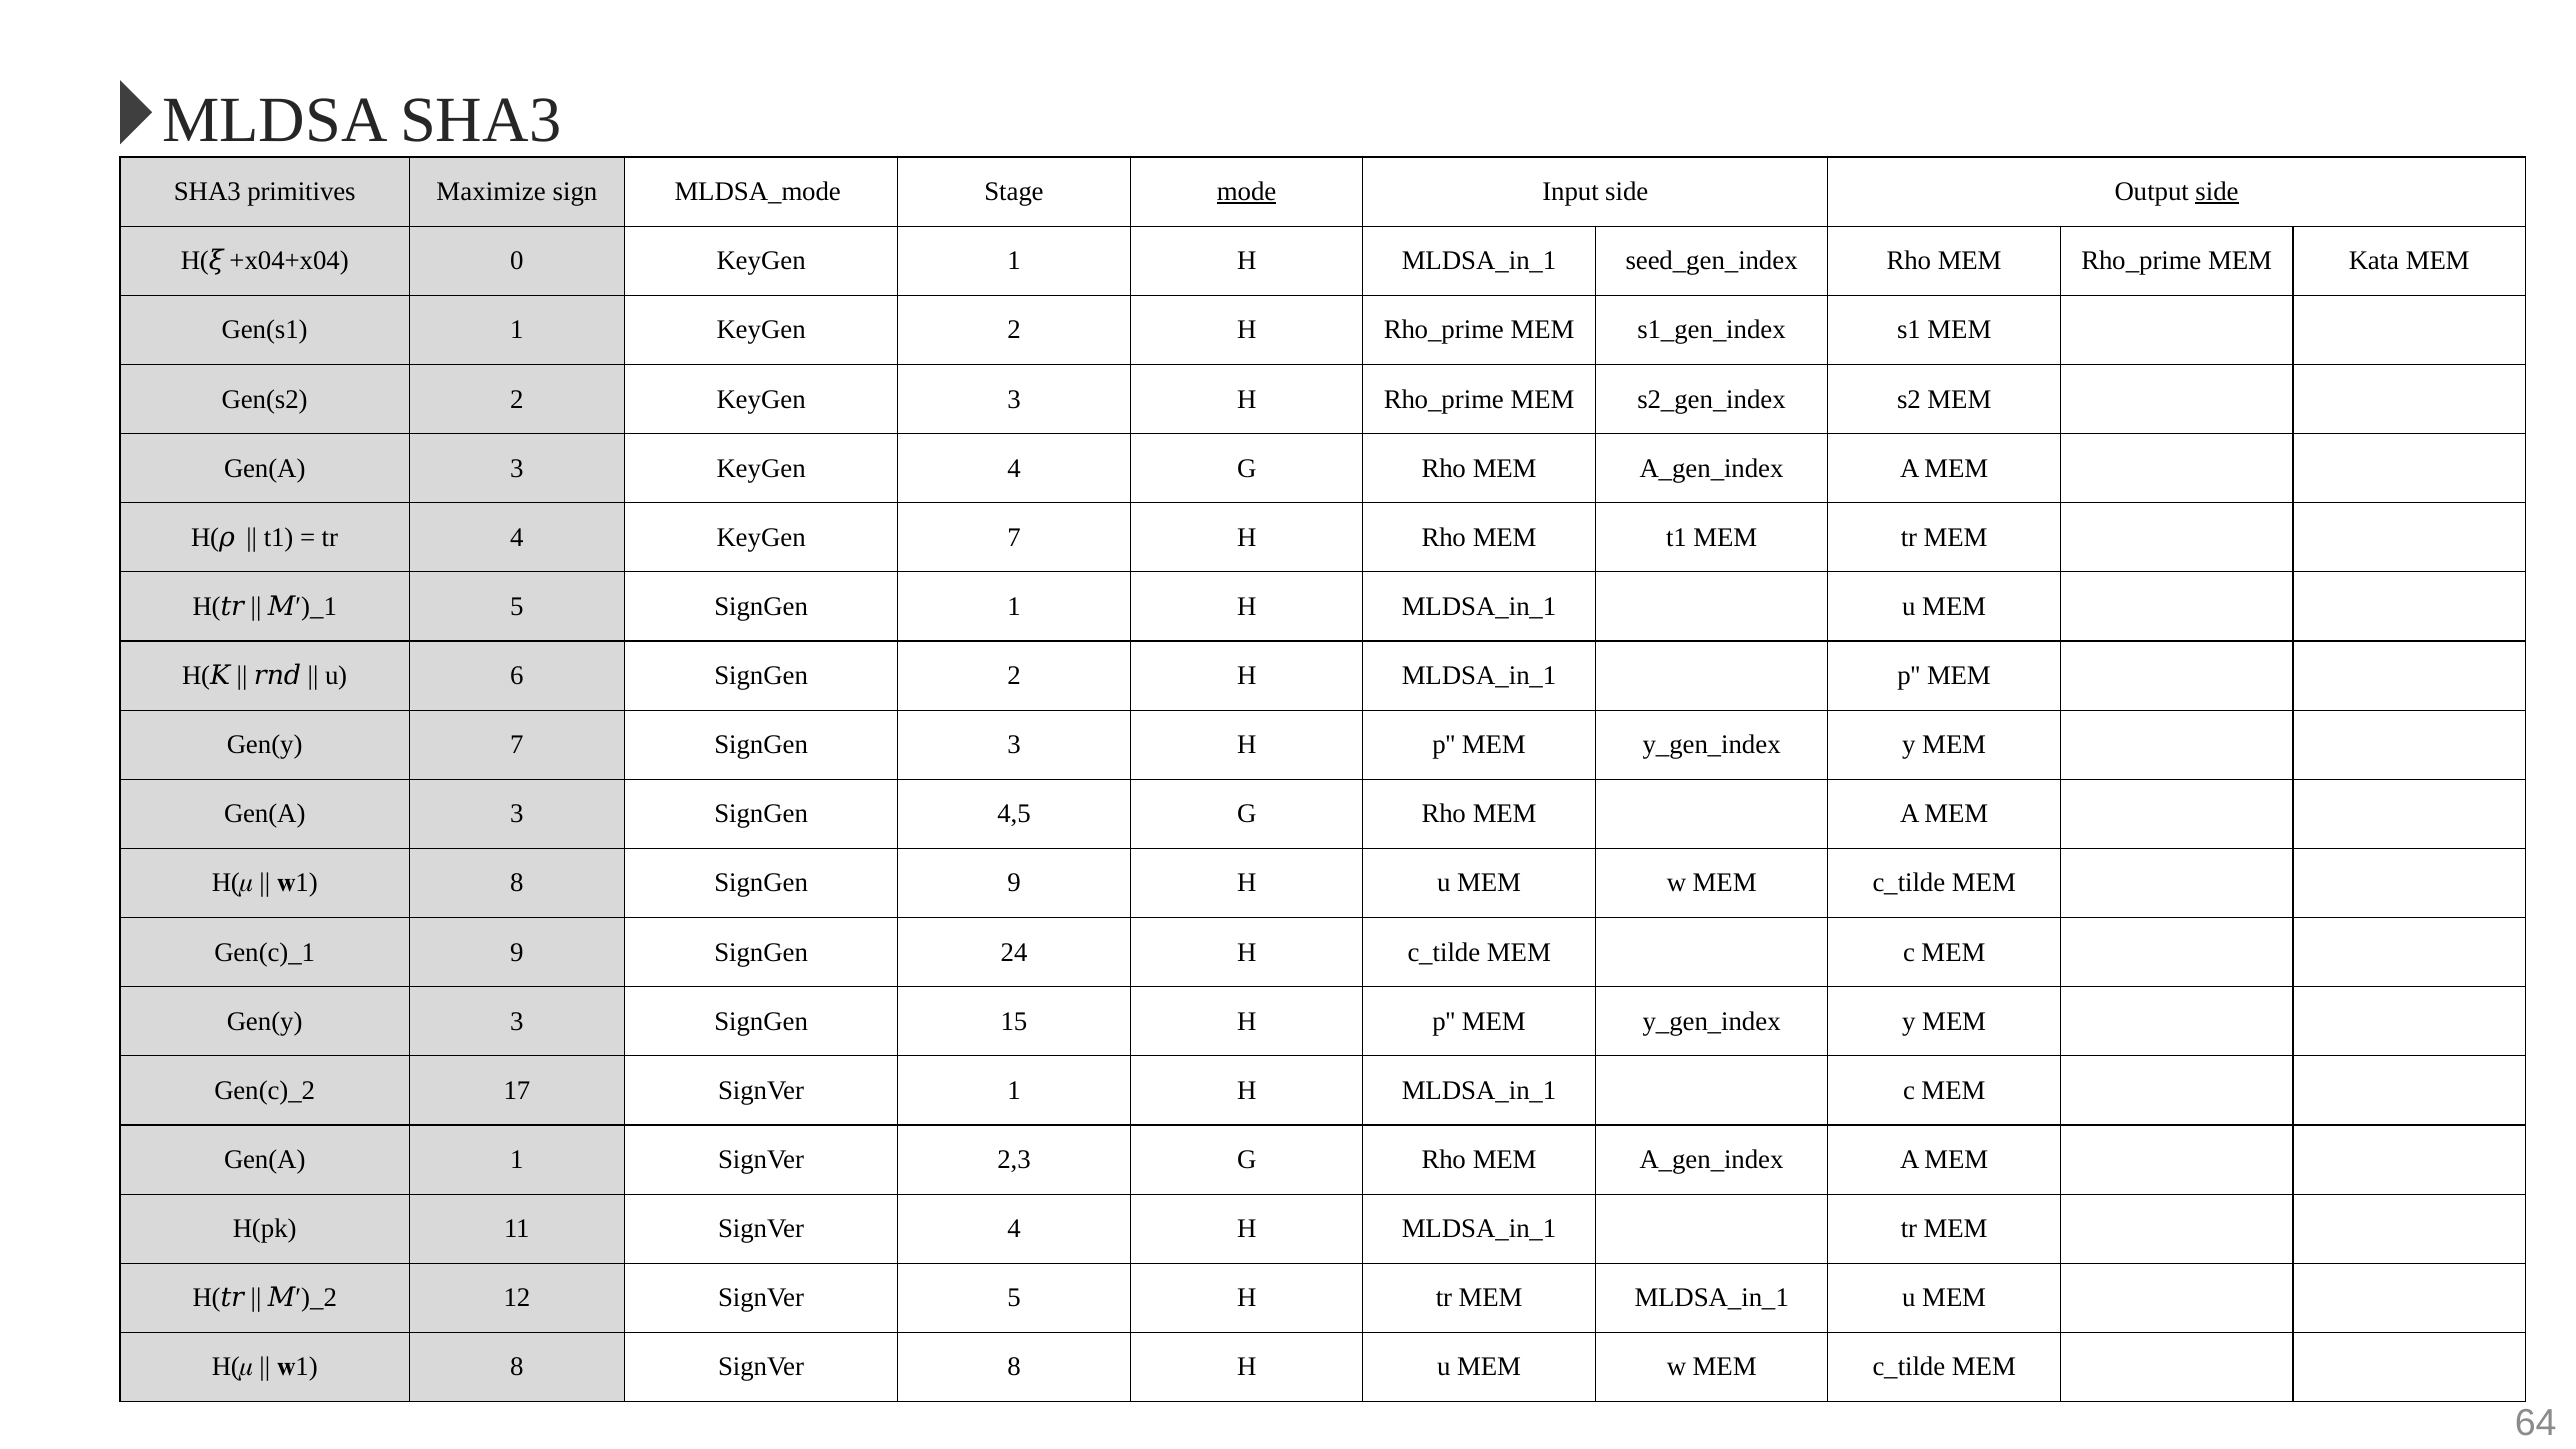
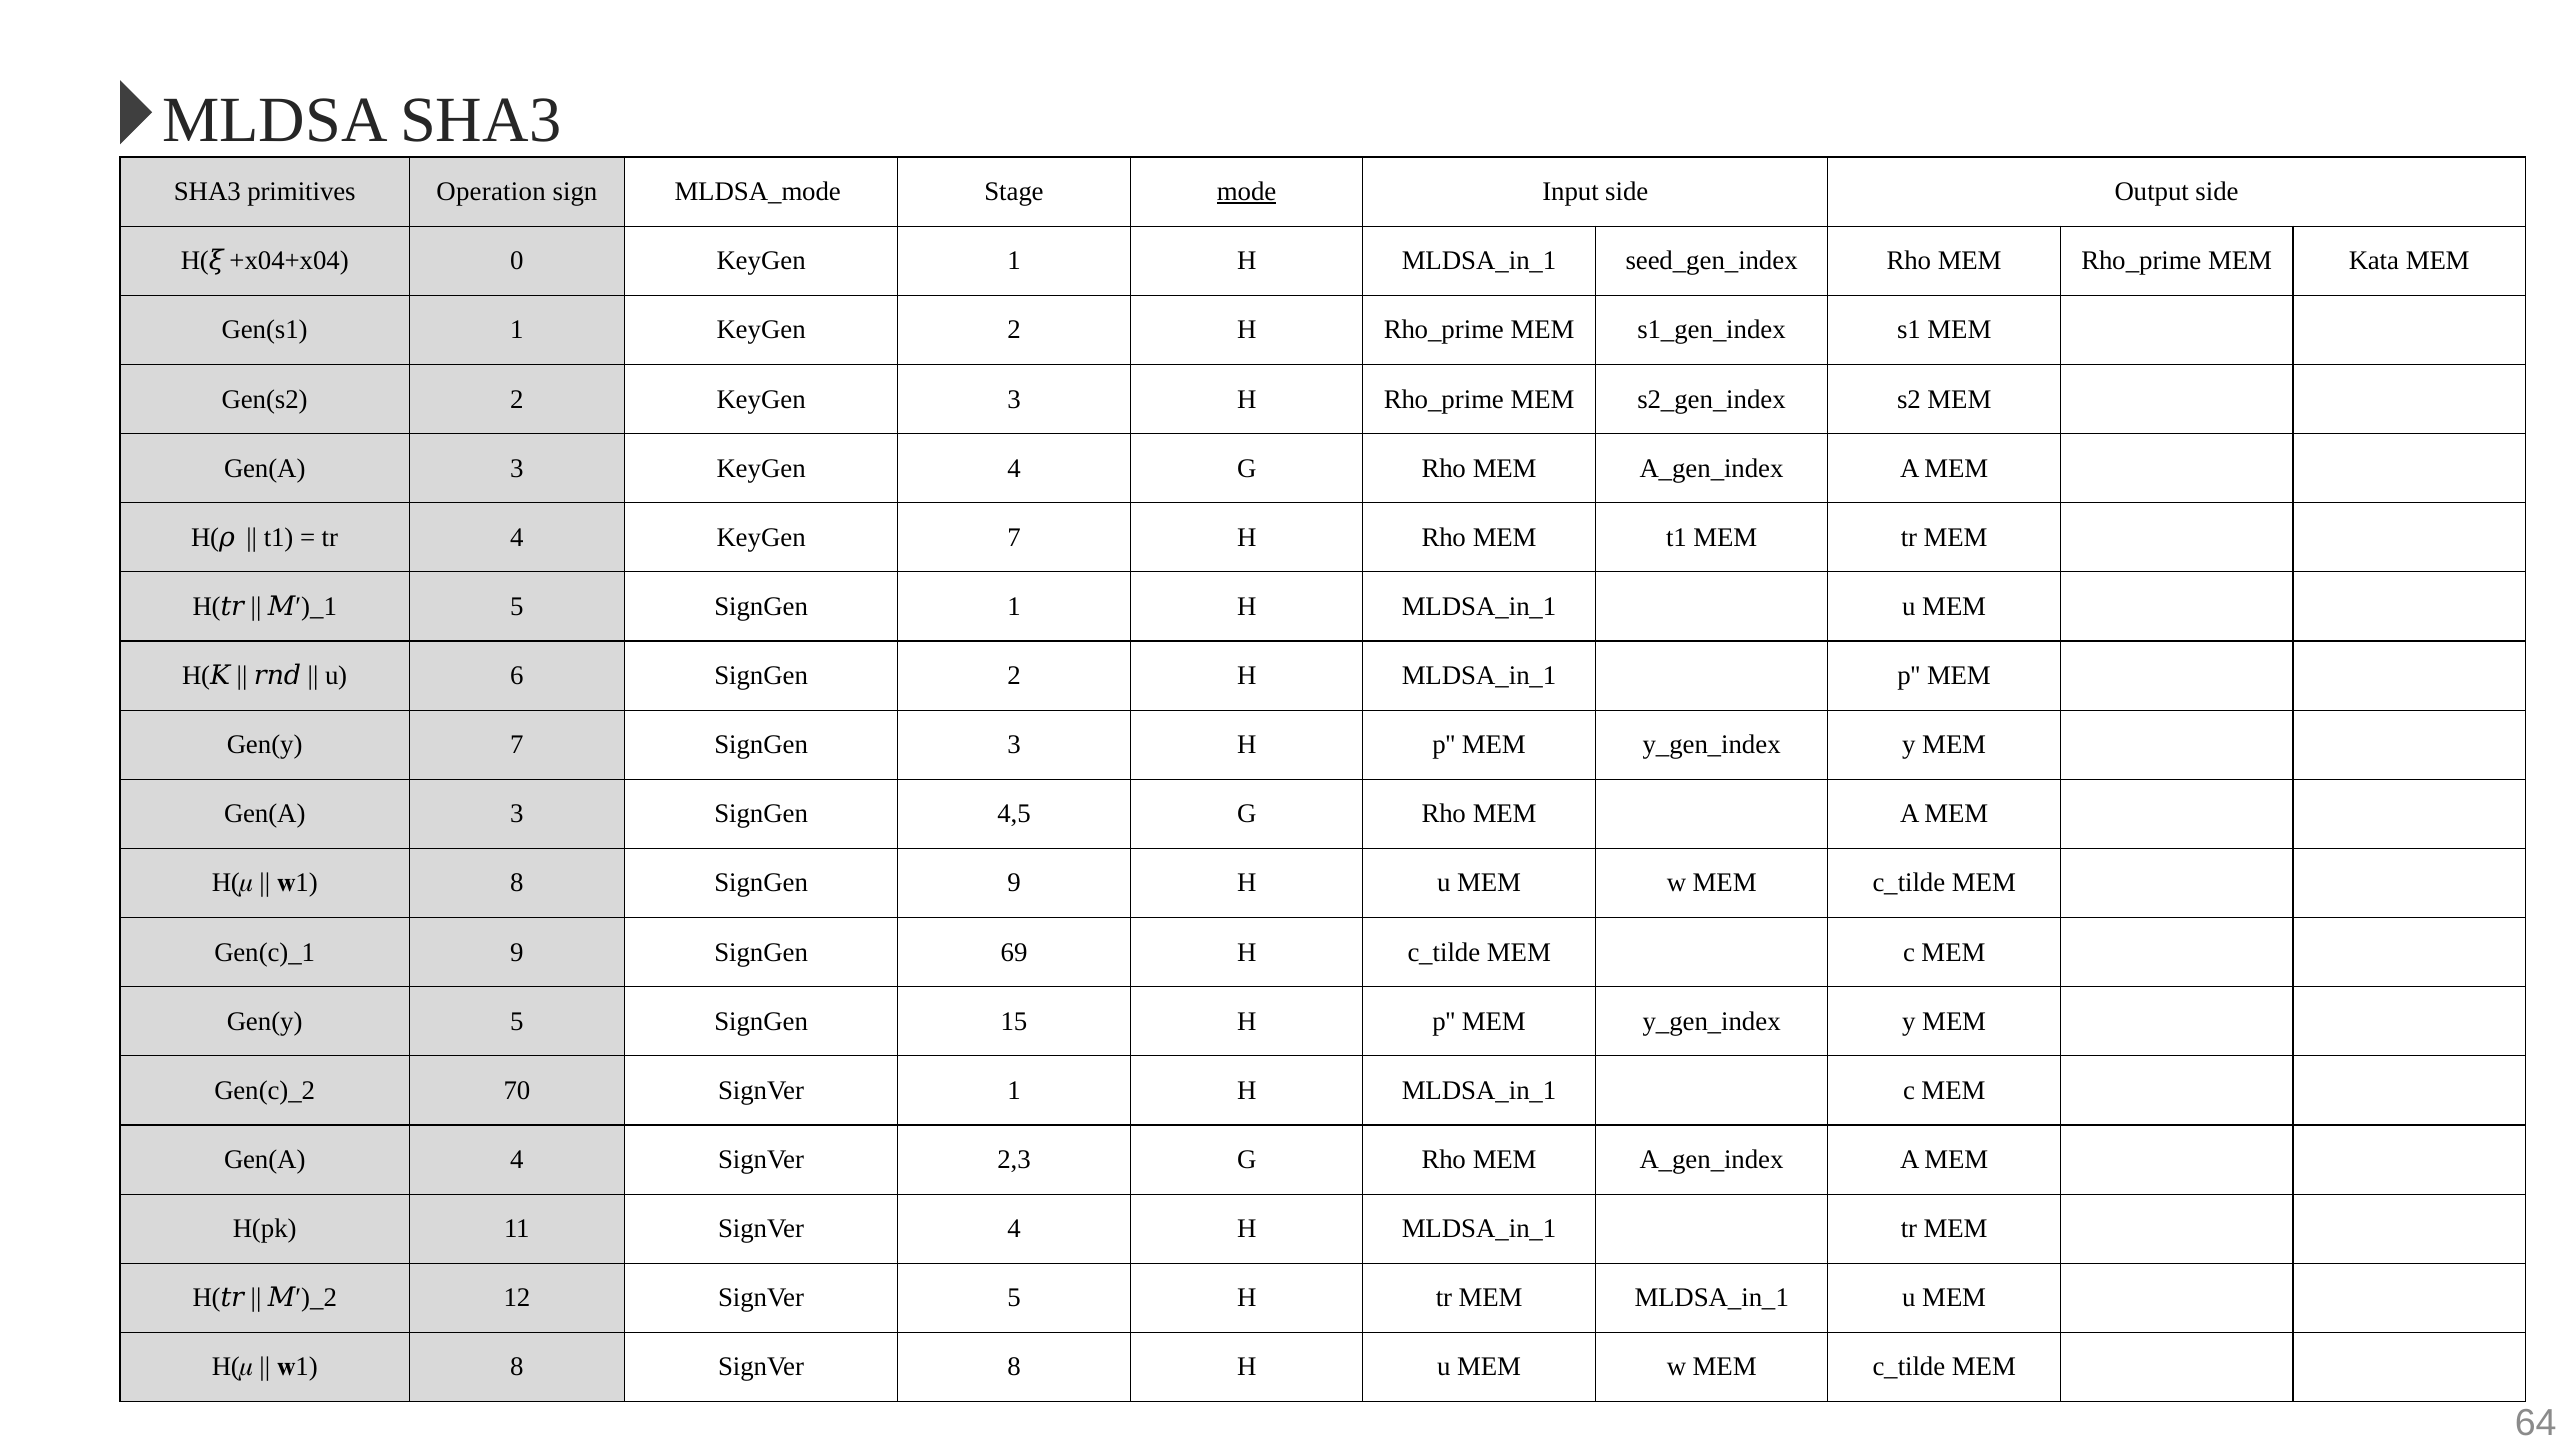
Maximize: Maximize -> Operation
side at (2217, 192) underline: present -> none
24: 24 -> 69
Gen(y 3: 3 -> 5
17: 17 -> 70
Gen(A 1: 1 -> 4
